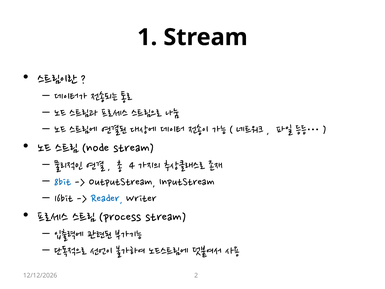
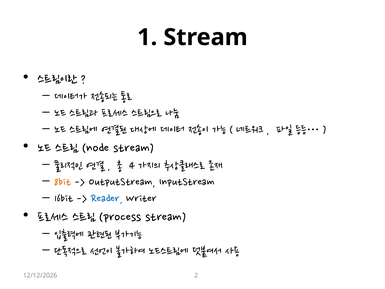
8bit colour: blue -> orange
